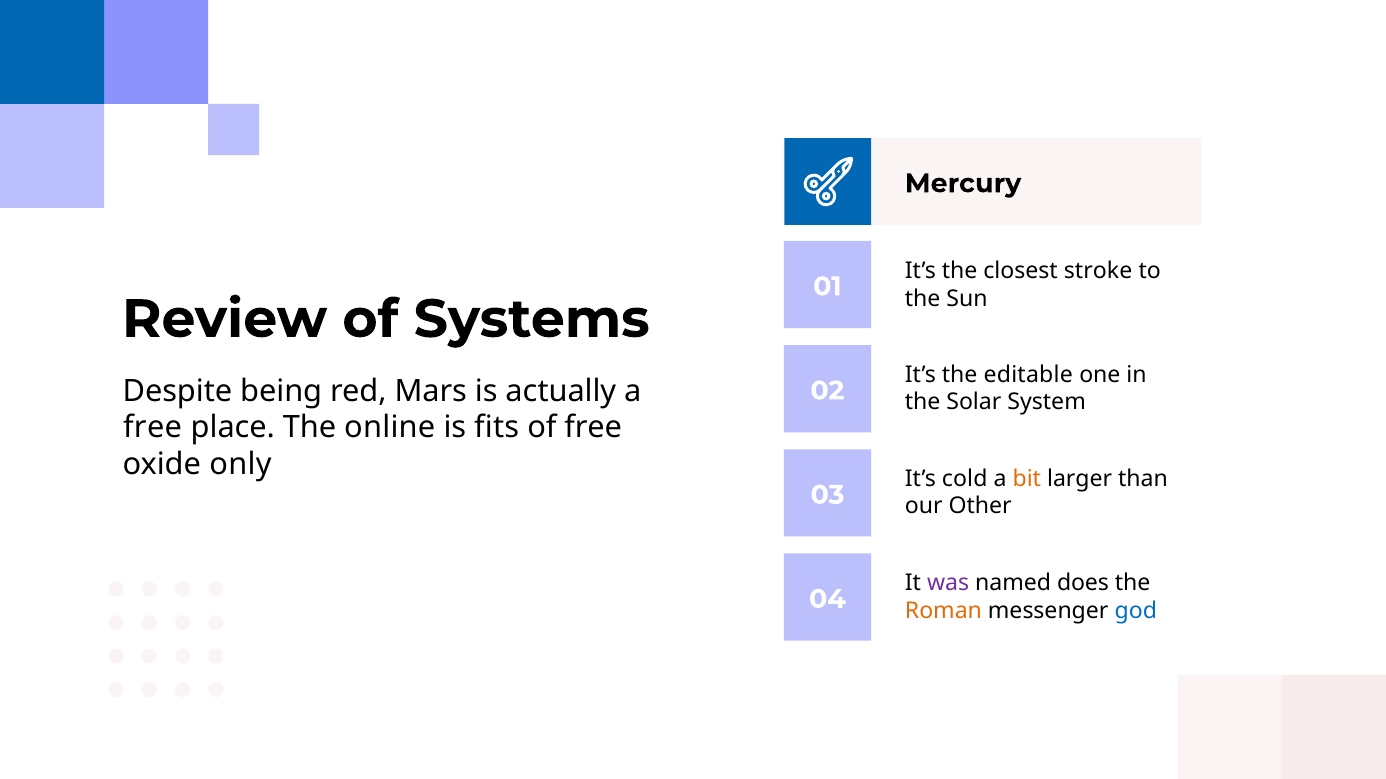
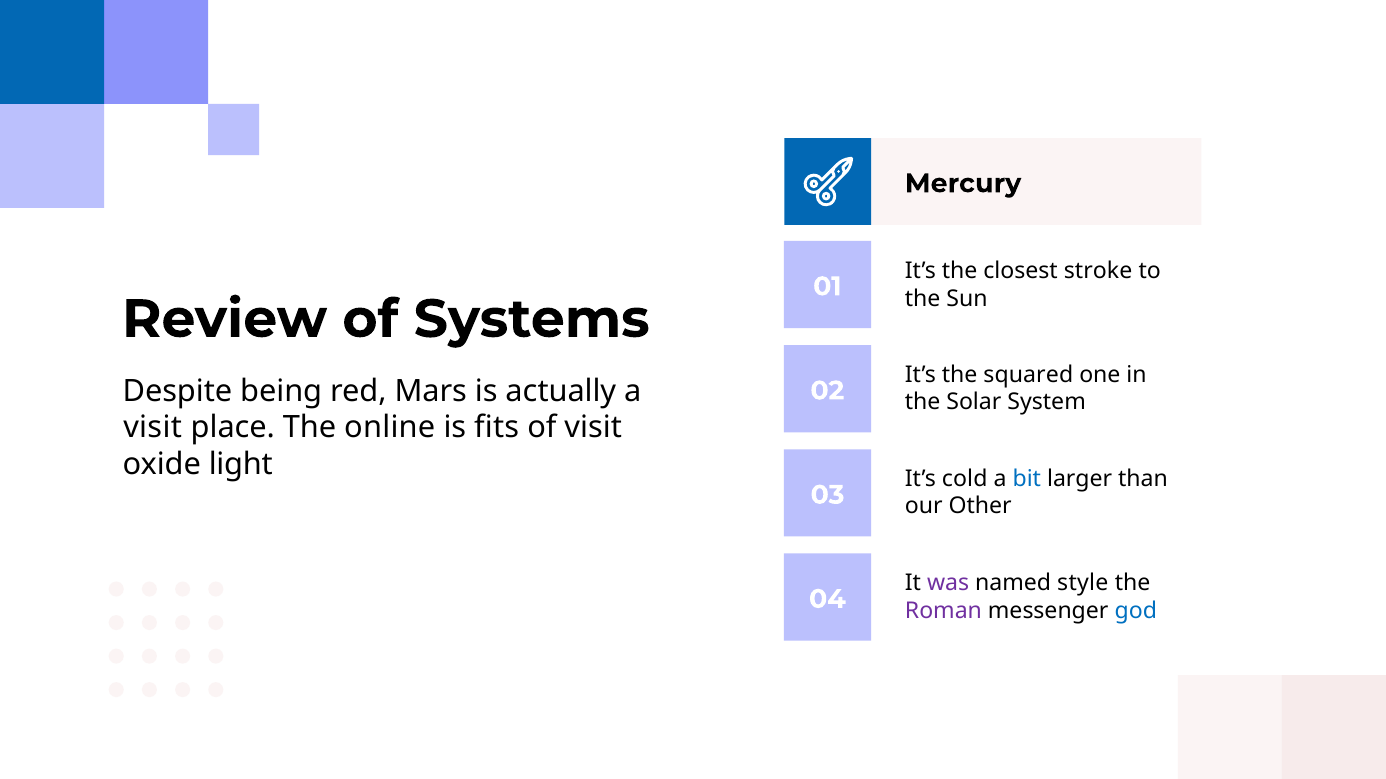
editable: editable -> squared
free at (153, 428): free -> visit
of free: free -> visit
only: only -> light
bit colour: orange -> blue
does: does -> style
Roman colour: orange -> purple
